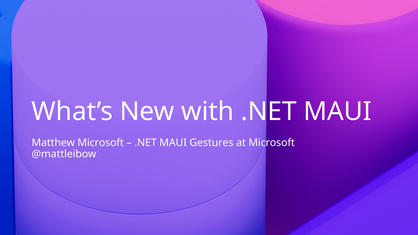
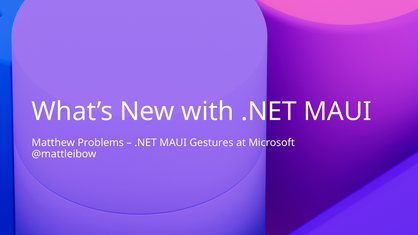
Matthew Microsoft: Microsoft -> Problems
